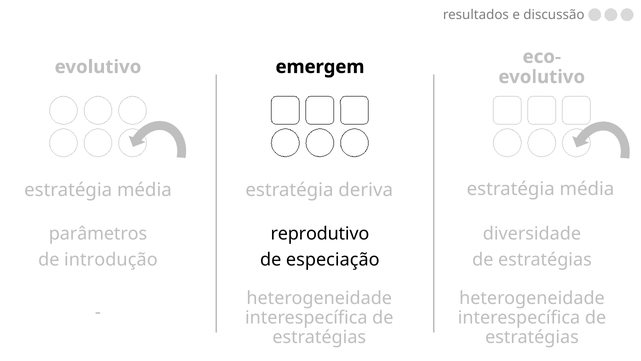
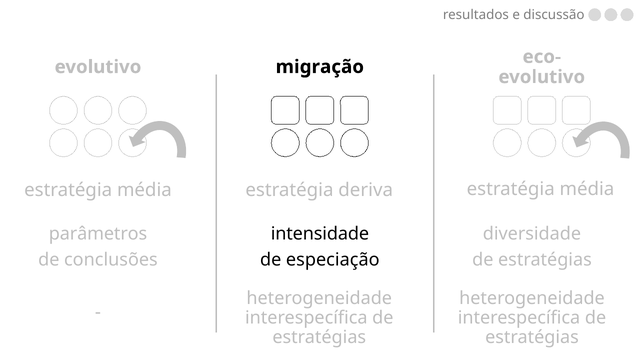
emergem: emergem -> migração
reprodutivo: reprodutivo -> intensidade
introdução: introdução -> conclusões
